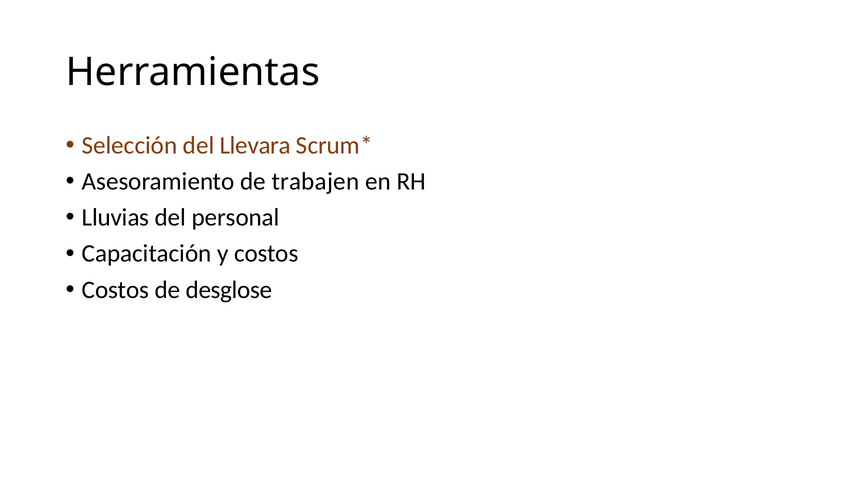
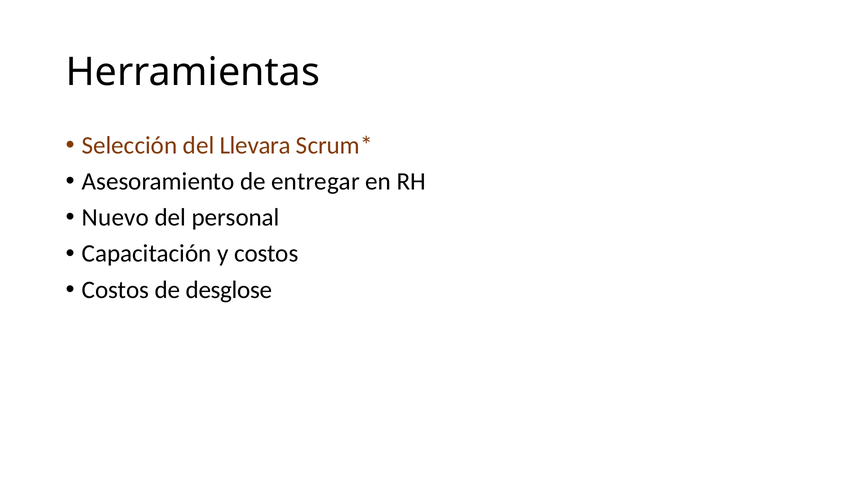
trabajen: trabajen -> entregar
Lluvias: Lluvias -> Nuevo
